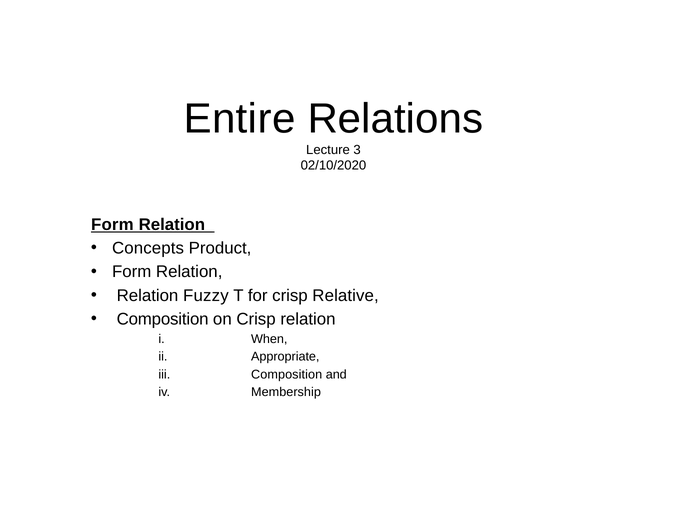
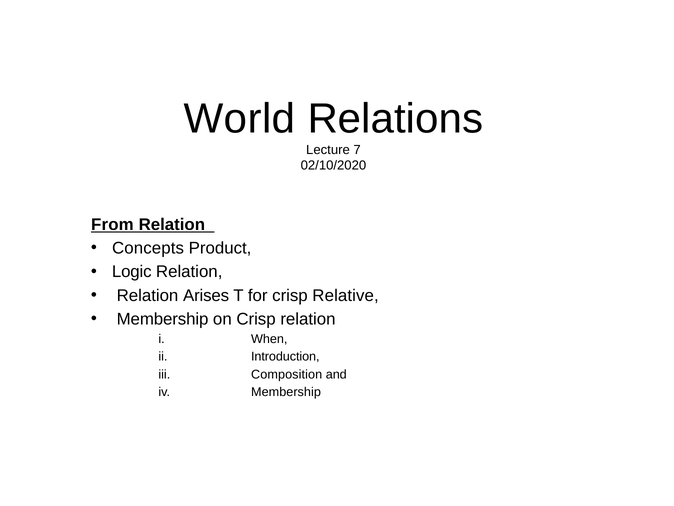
Entire: Entire -> World
3: 3 -> 7
Form at (112, 224): Form -> From
Form at (132, 272): Form -> Logic
Fuzzy: Fuzzy -> Arises
Composition at (163, 319): Composition -> Membership
Appropriate: Appropriate -> Introduction
